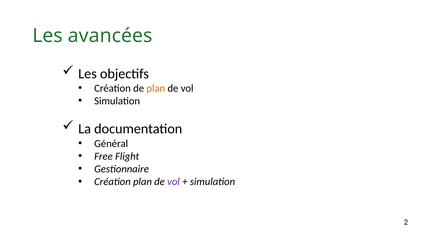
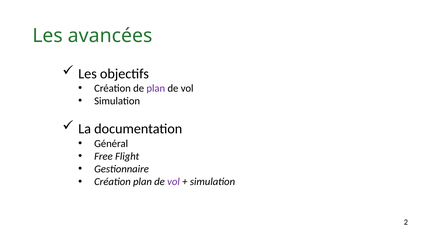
plan at (156, 88) colour: orange -> purple
